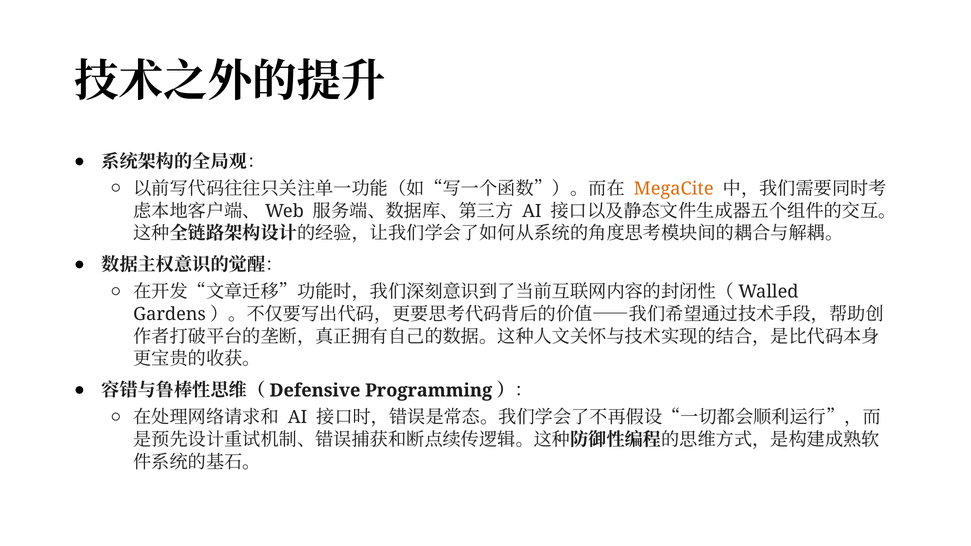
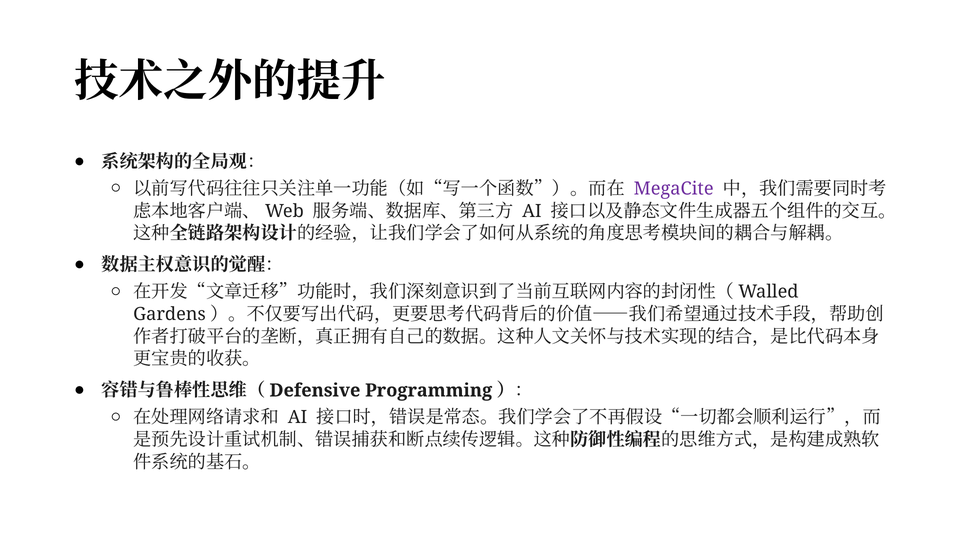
MegaCite colour: orange -> purple
